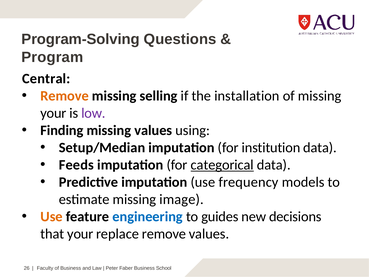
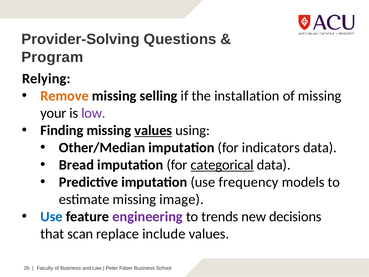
Program-Solving: Program-Solving -> Provider-Solving
Central: Central -> Relying
values at (153, 130) underline: none -> present
Setup/Median: Setup/Median -> Other/Median
institution: institution -> indicators
Feeds: Feeds -> Bread
Use at (52, 216) colour: orange -> blue
engineering colour: blue -> purple
guides: guides -> trends
that your: your -> scan
replace remove: remove -> include
